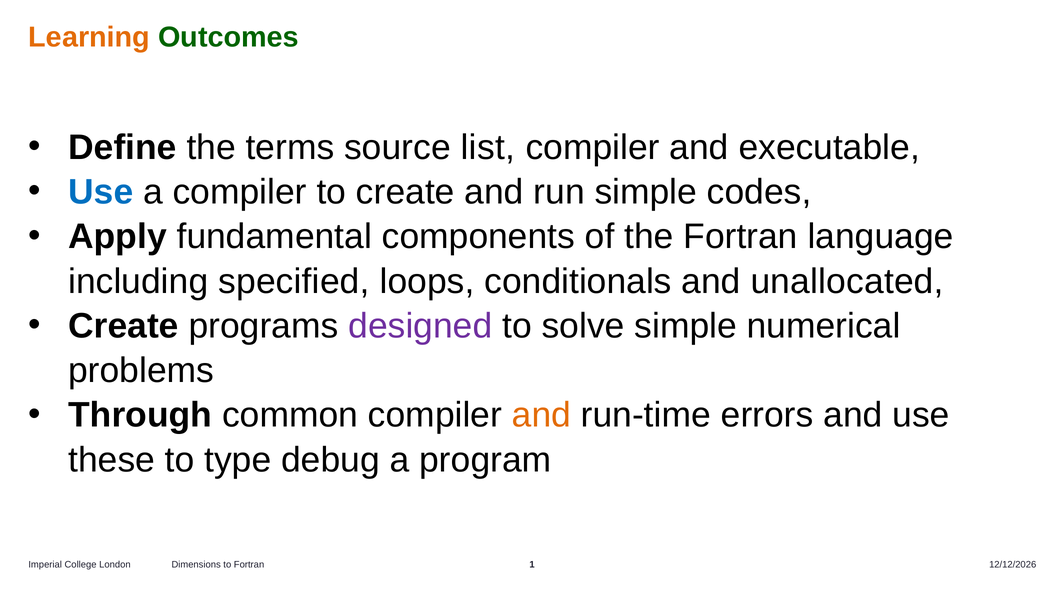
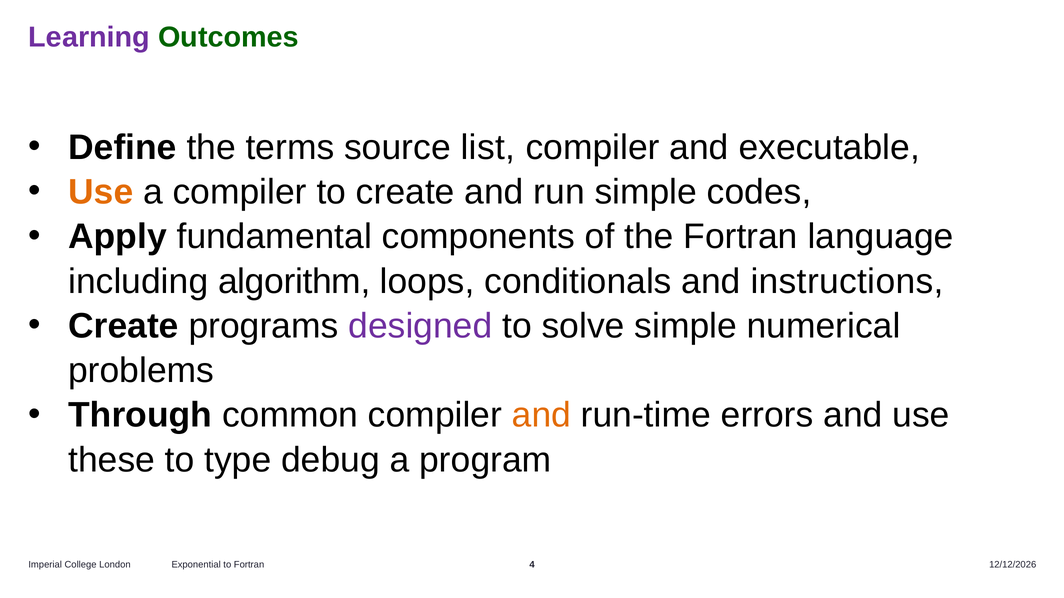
Learning colour: orange -> purple
Use at (101, 192) colour: blue -> orange
specified: specified -> algorithm
unallocated: unallocated -> instructions
Dimensions: Dimensions -> Exponential
1: 1 -> 4
